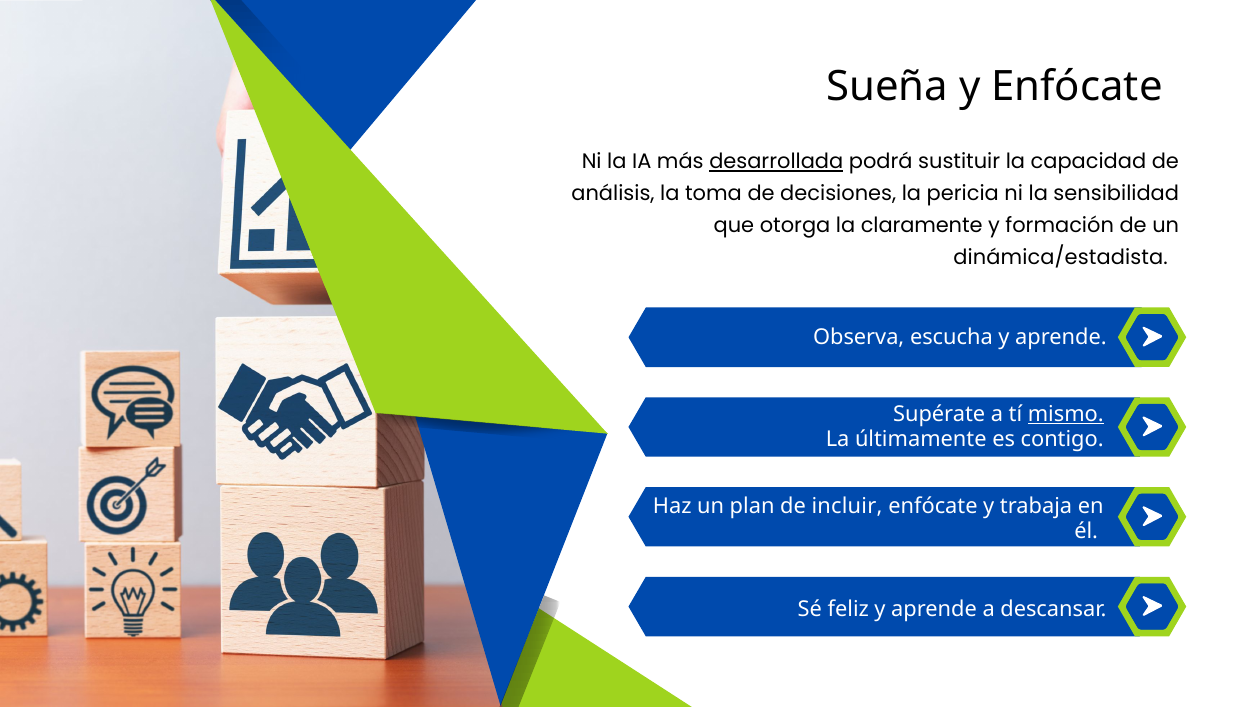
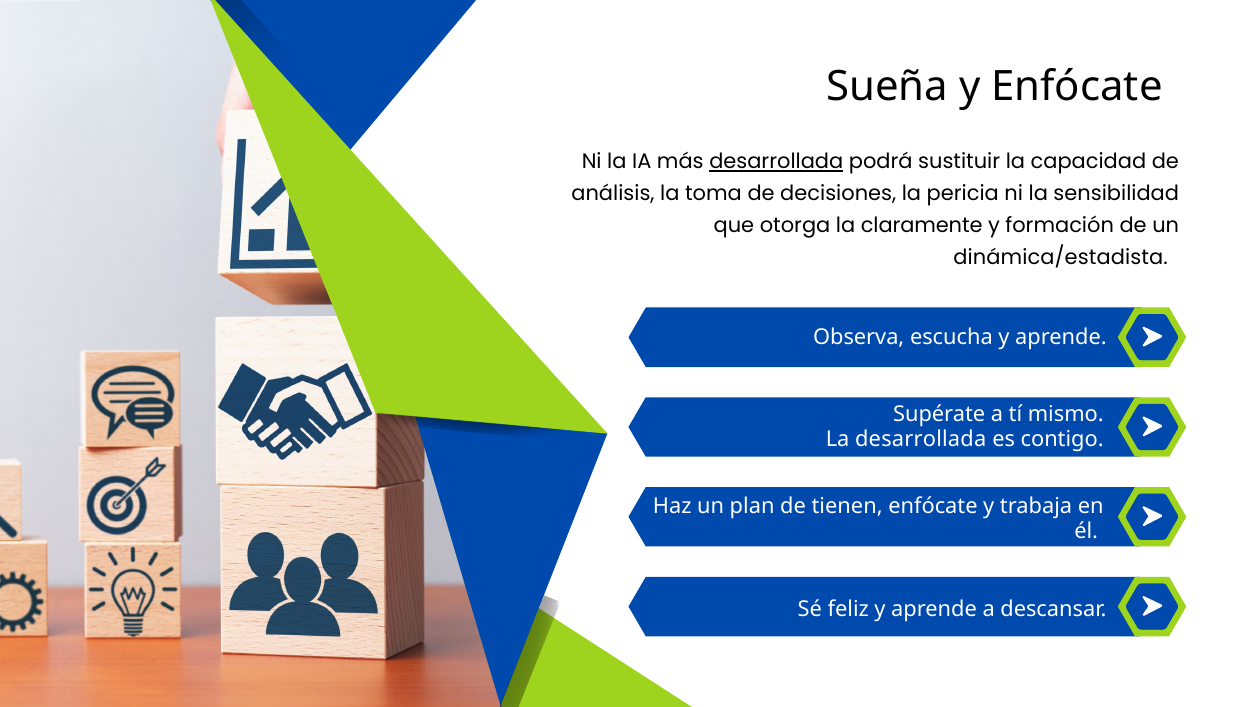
mismo underline: present -> none
La últimamente: últimamente -> desarrollada
incluir: incluir -> tienen
